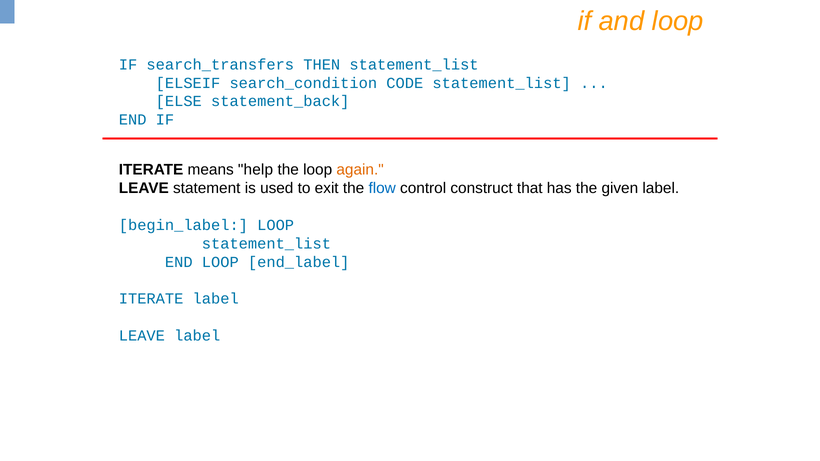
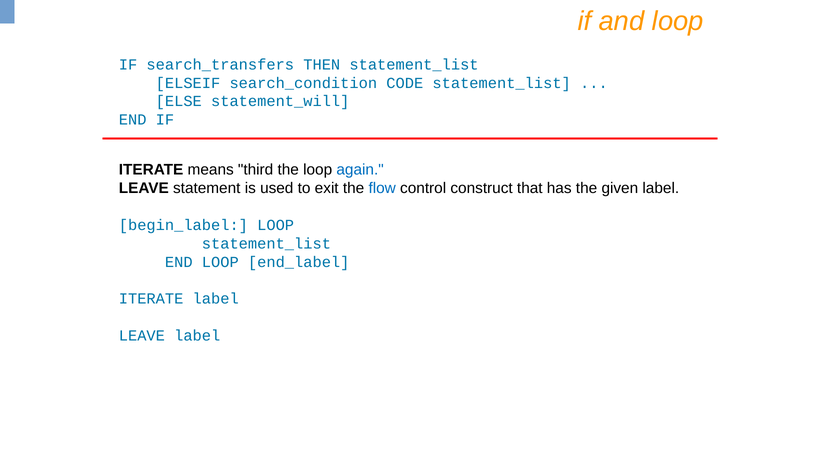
statement_back: statement_back -> statement_will
help: help -> third
again colour: orange -> blue
